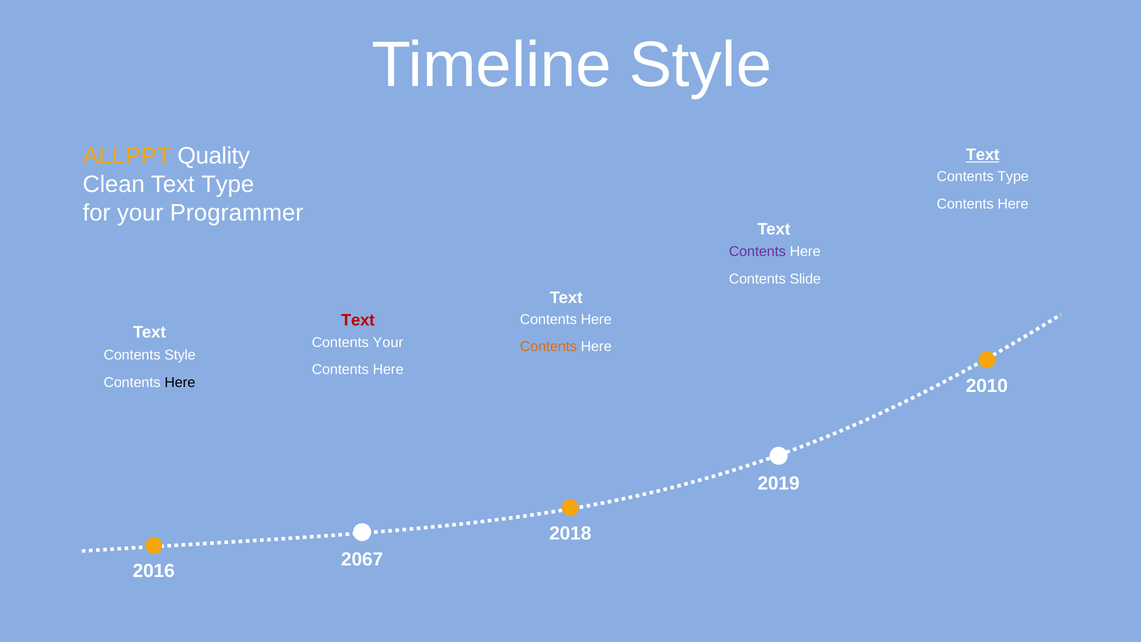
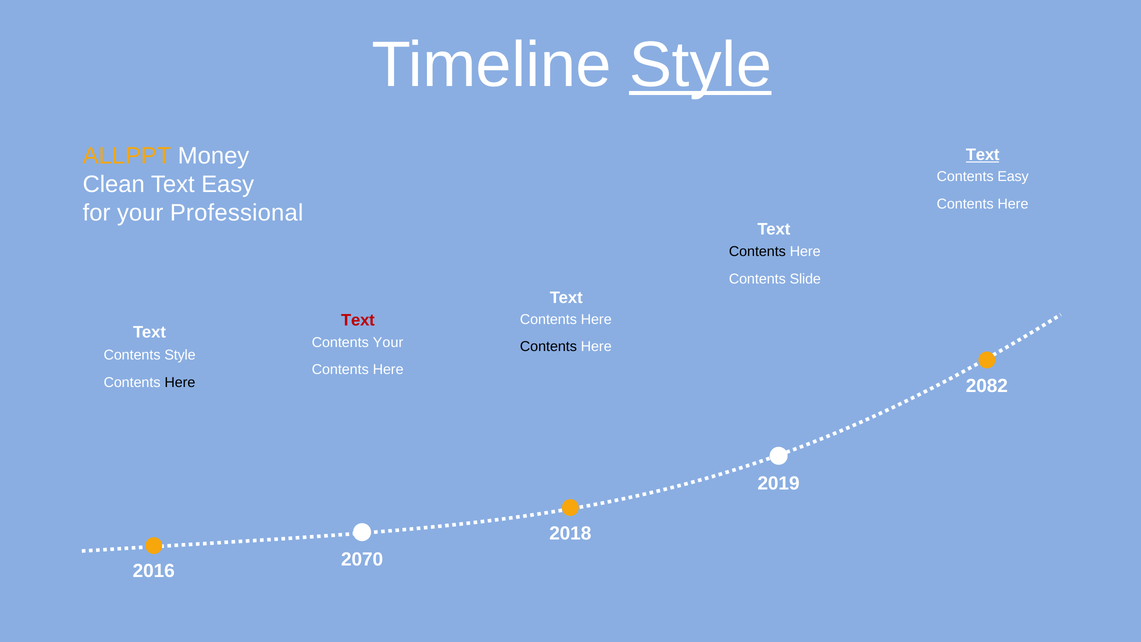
Style at (700, 65) underline: none -> present
Quality: Quality -> Money
Contents Type: Type -> Easy
Text Type: Type -> Easy
Programmer: Programmer -> Professional
Contents at (757, 252) colour: purple -> black
Contents at (548, 347) colour: orange -> black
2010: 2010 -> 2082
2067: 2067 -> 2070
